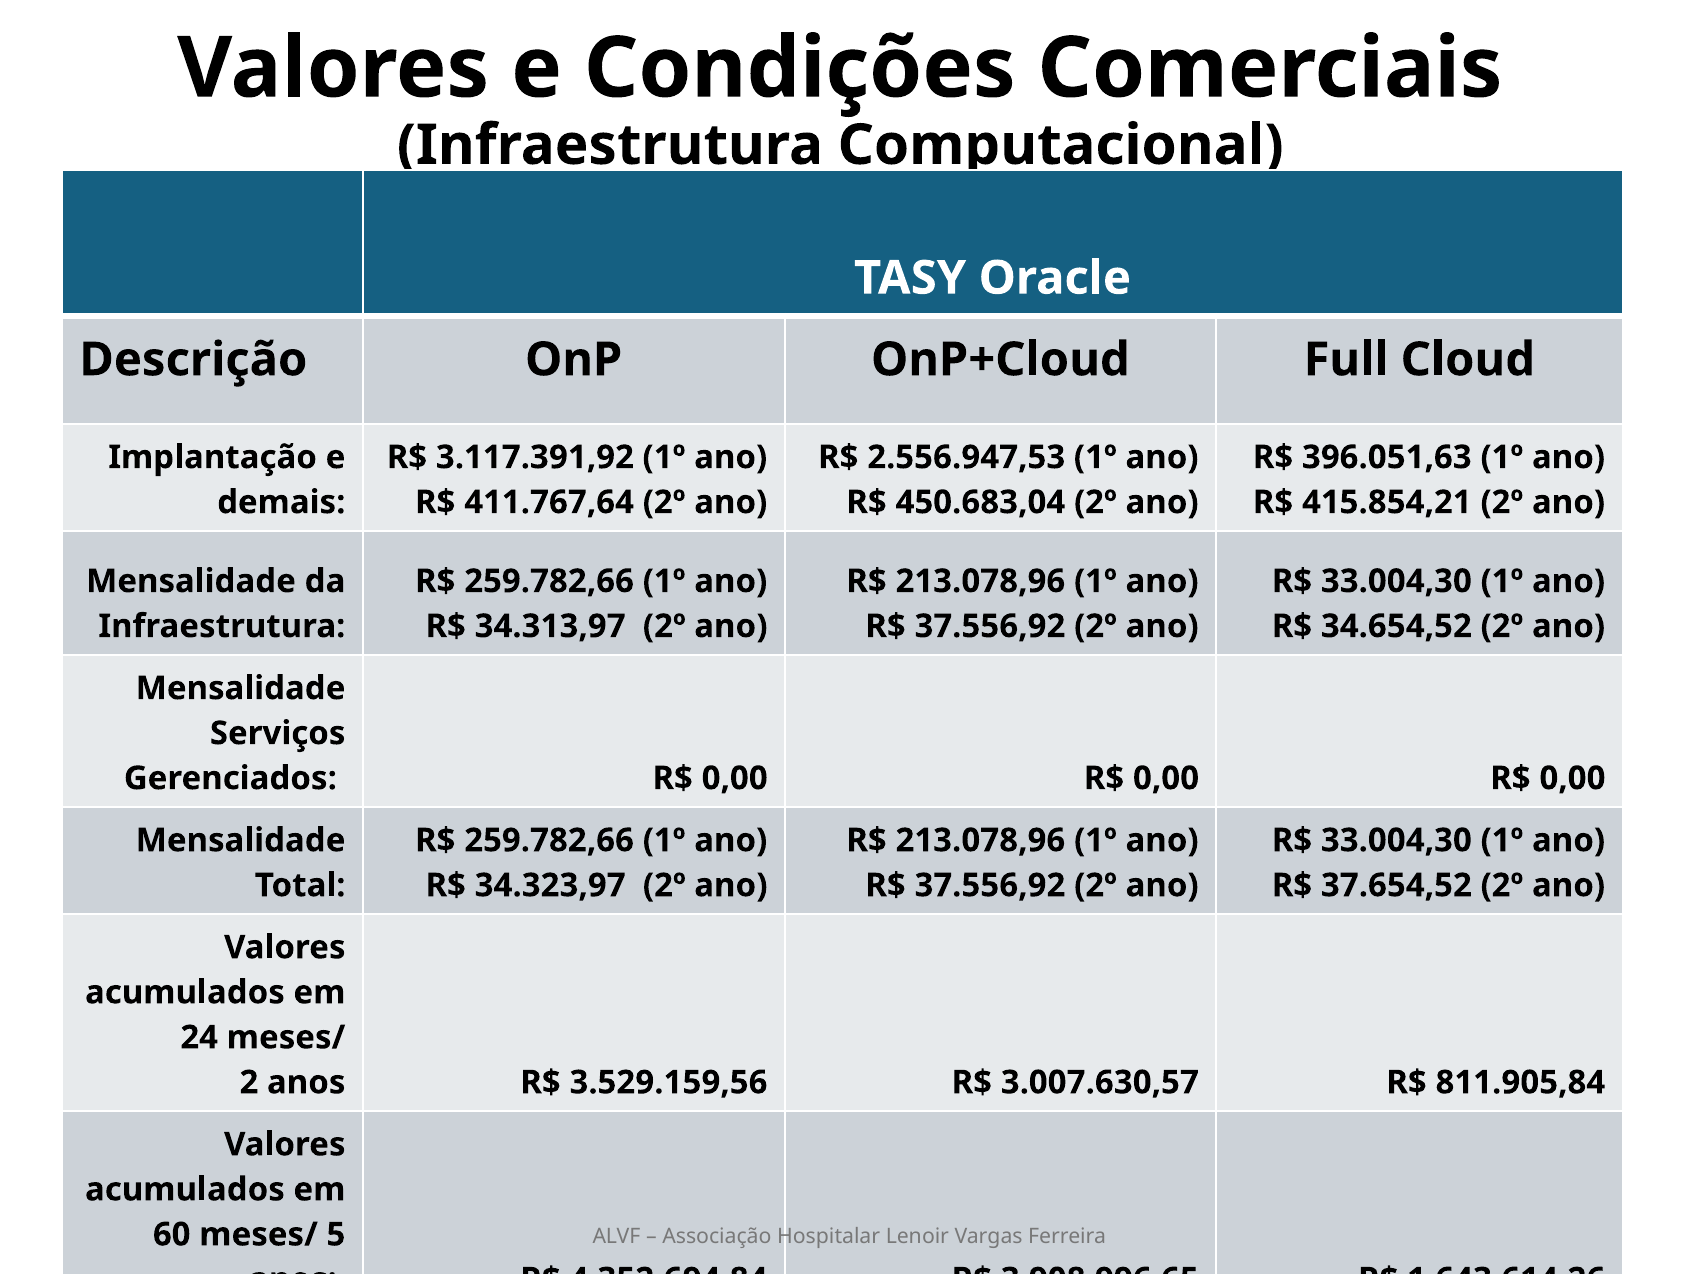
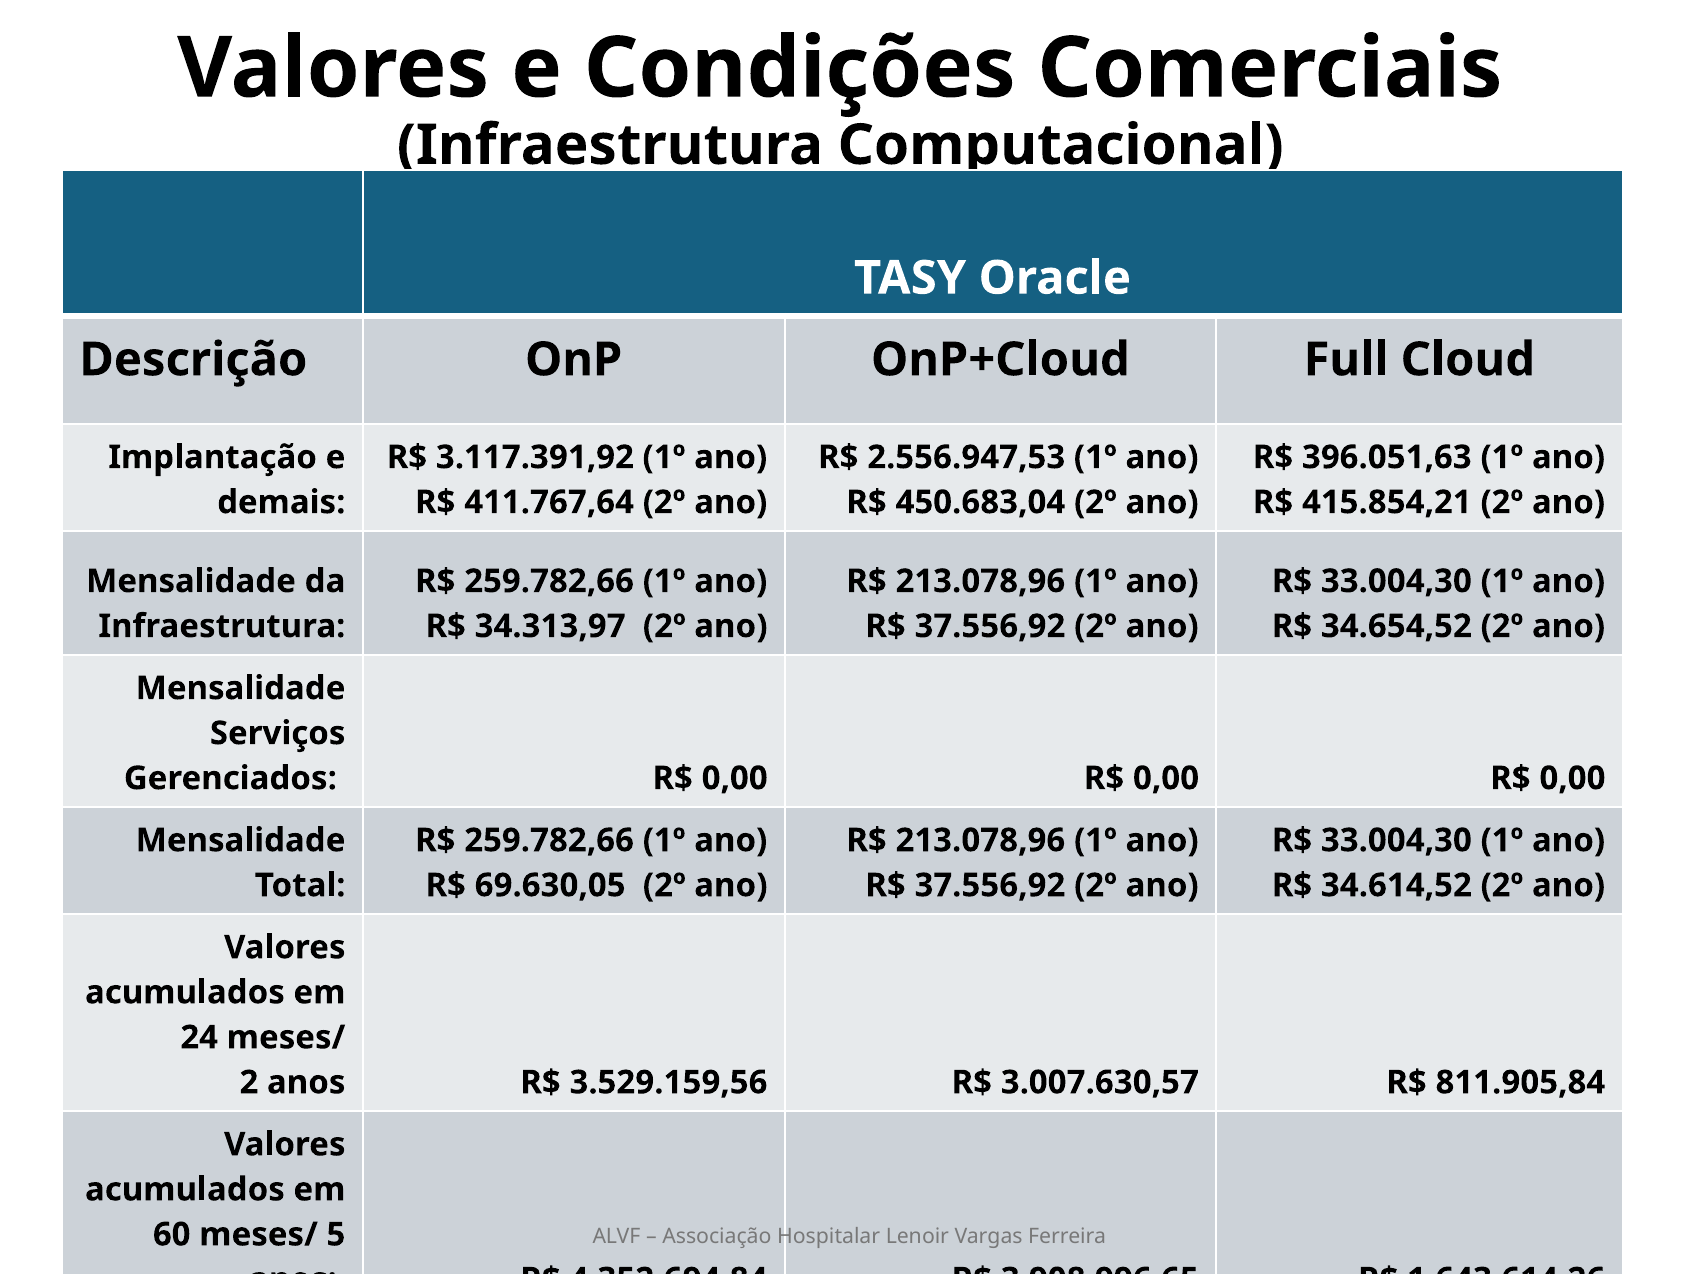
34.323,97: 34.323,97 -> 69.630,05
37.654,52: 37.654,52 -> 34.614,52
